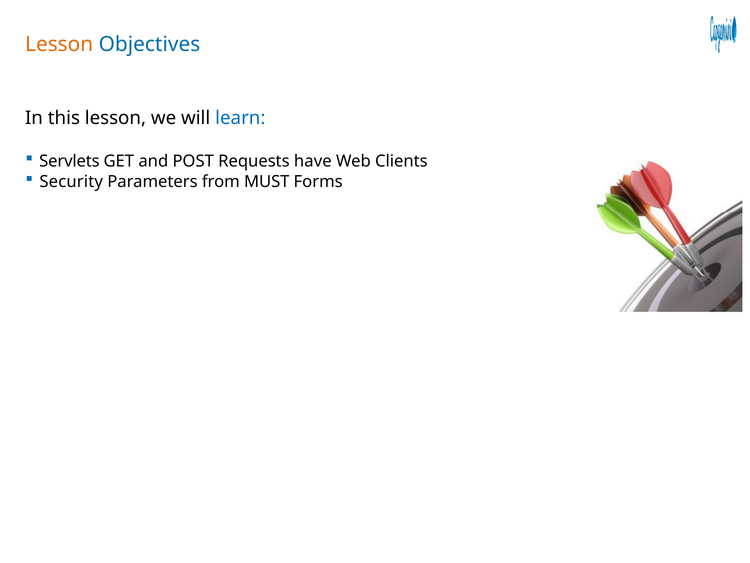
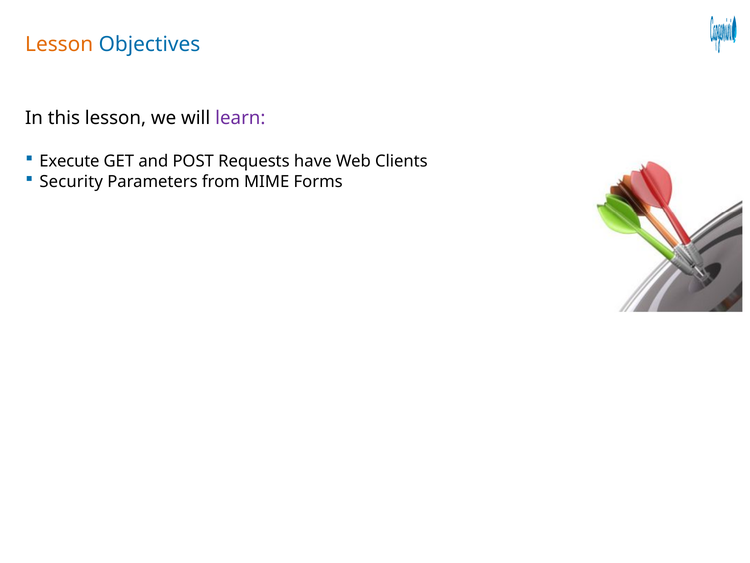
learn colour: blue -> purple
Servlets: Servlets -> Execute
MUST: MUST -> MIME
